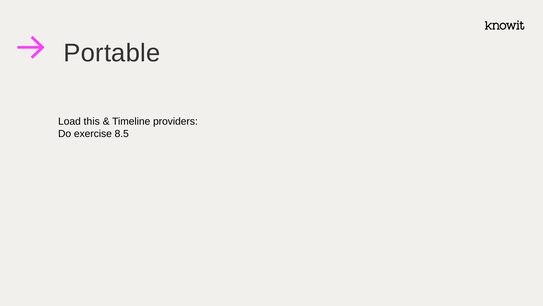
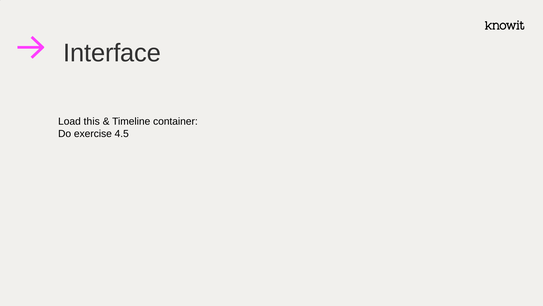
Portable: Portable -> Interface
providers: providers -> container
8.5: 8.5 -> 4.5
